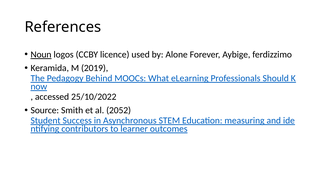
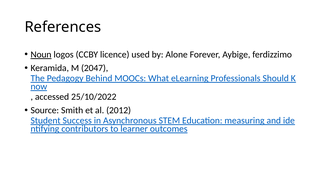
2019: 2019 -> 2047
2052: 2052 -> 2012
